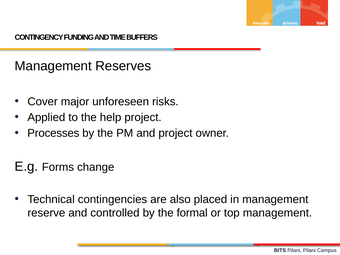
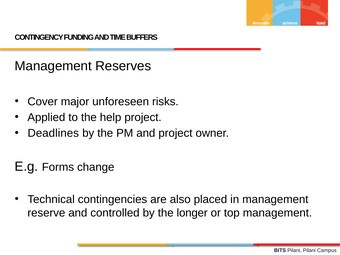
Processes: Processes -> Deadlines
formal: formal -> longer
